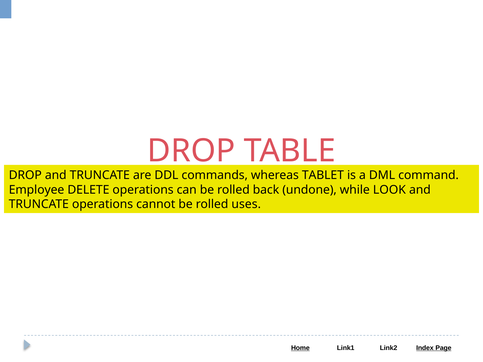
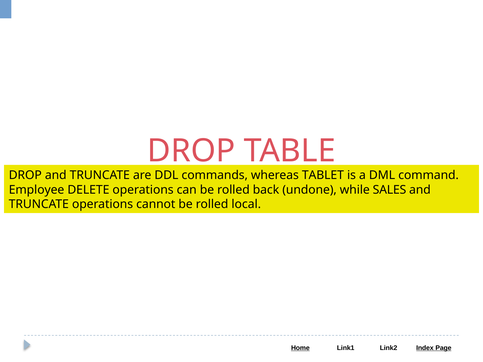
LOOK: LOOK -> SALES
uses: uses -> local
